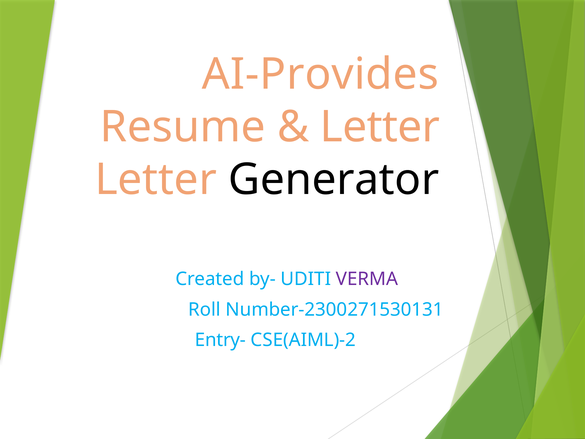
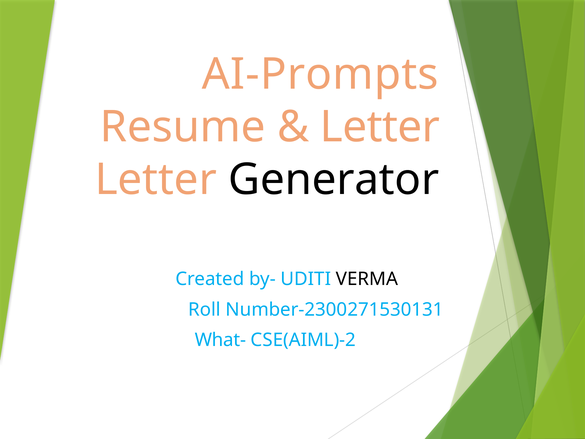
AI-Provides: AI-Provides -> AI-Prompts
VERMA colour: purple -> black
Entry-: Entry- -> What-
